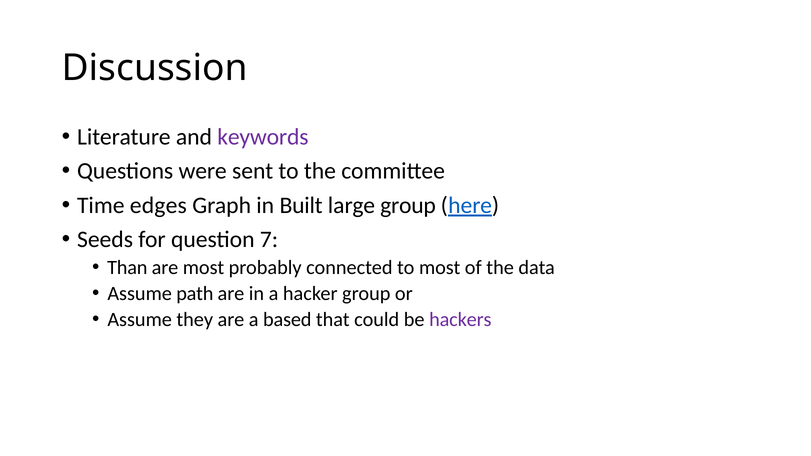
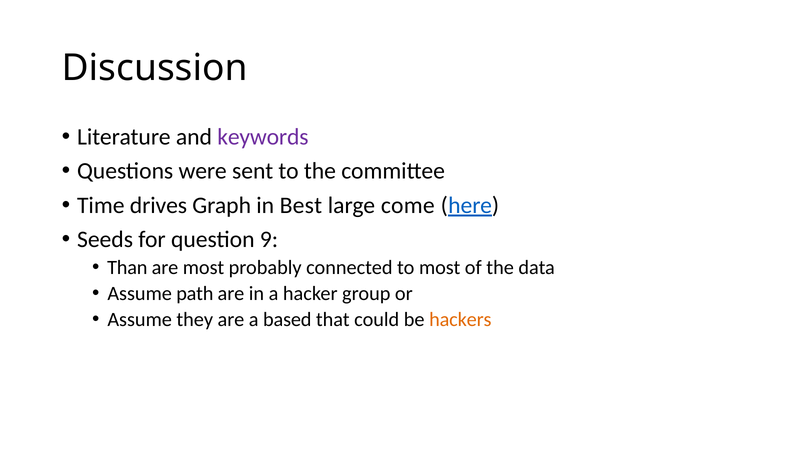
edges: edges -> drives
Built: Built -> Best
large group: group -> come
7: 7 -> 9
hackers colour: purple -> orange
